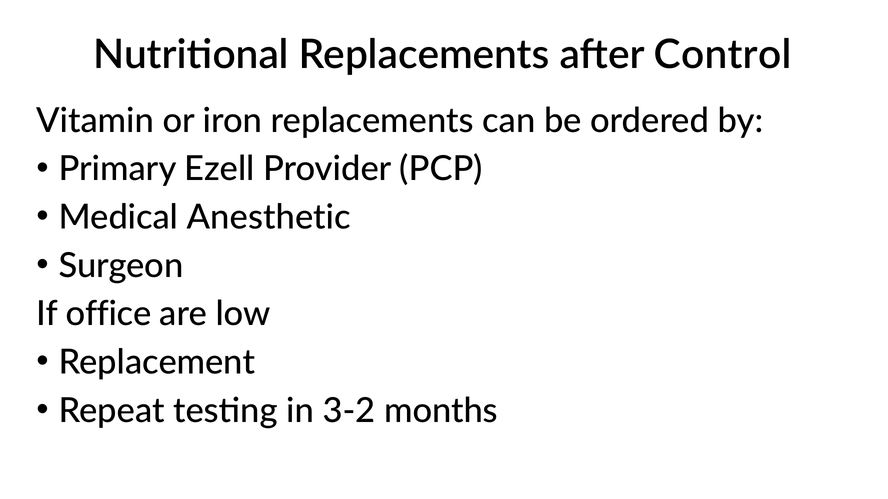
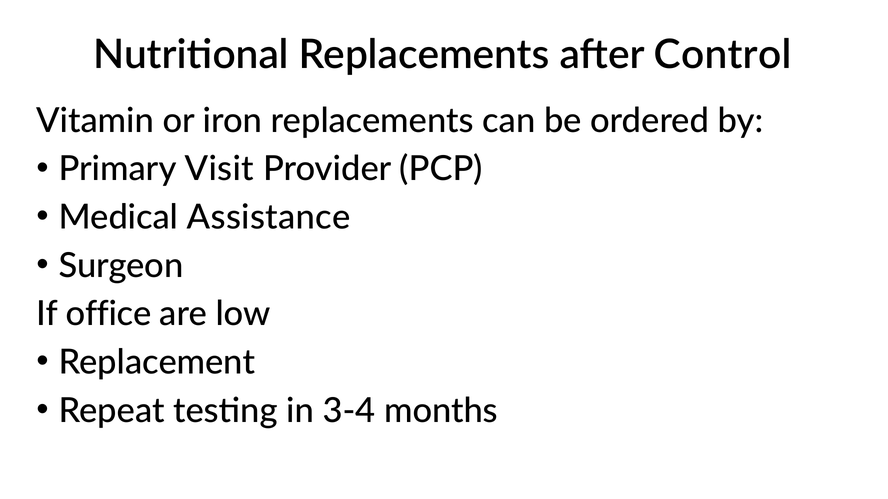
Ezell: Ezell -> Visit
Anesthetic: Anesthetic -> Assistance
3-2: 3-2 -> 3-4
